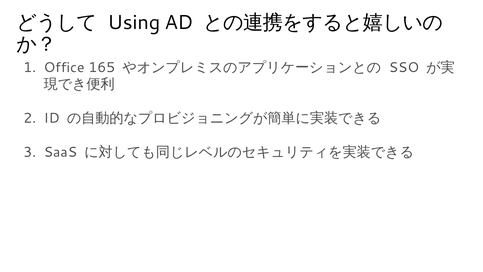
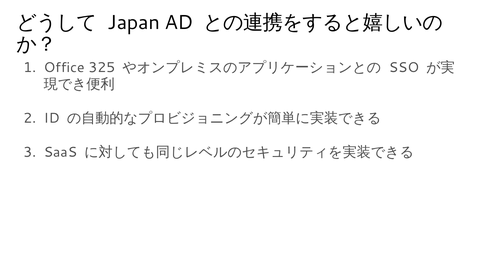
Using: Using -> Japan
165: 165 -> 325
